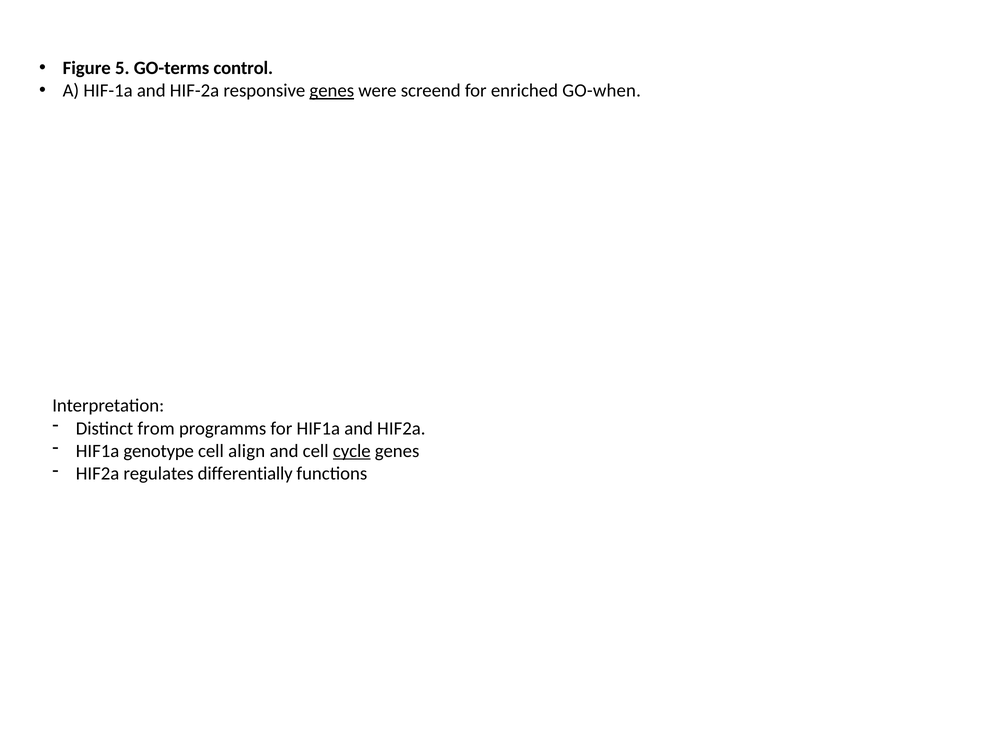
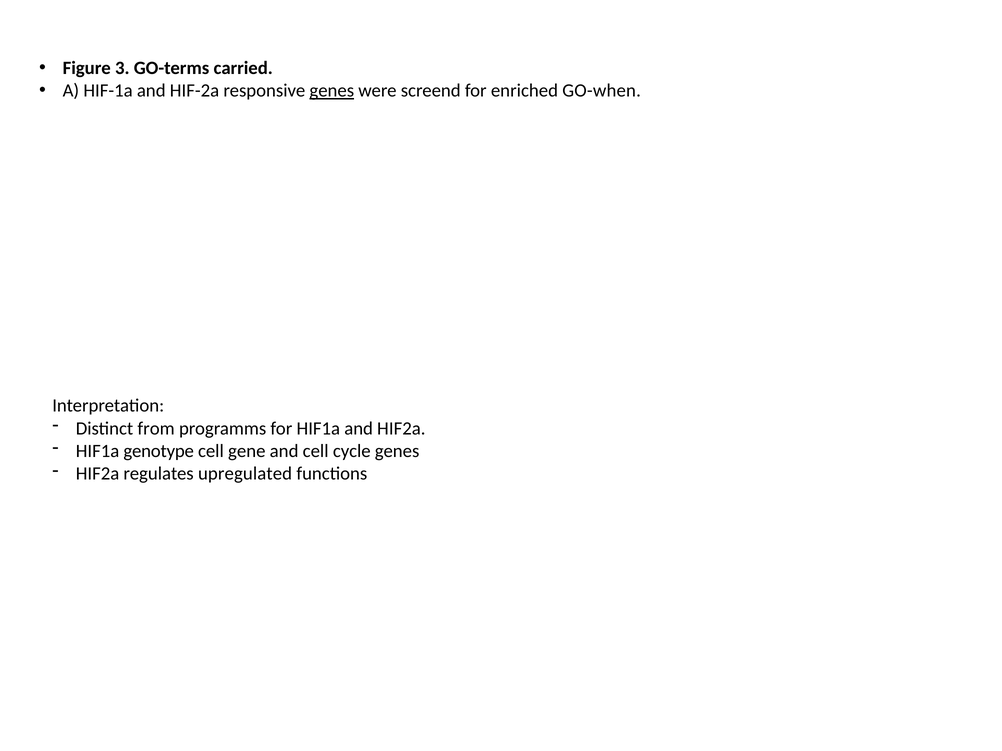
5: 5 -> 3
control: control -> carried
align: align -> gene
cycle underline: present -> none
differentially: differentially -> upregulated
